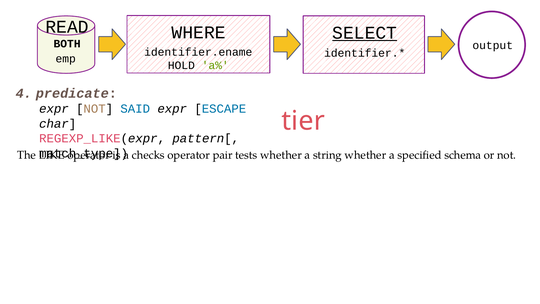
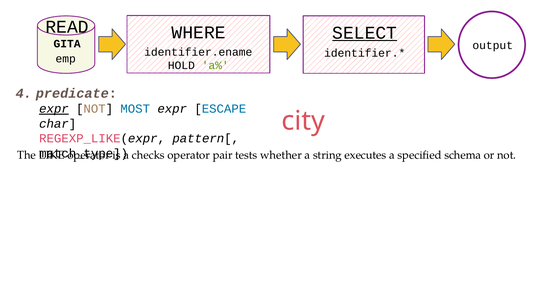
BOTH: BOTH -> GITA
expr at (54, 109) underline: none -> present
SAID: SAID -> MOST
tier: tier -> city
string whether: whether -> executes
